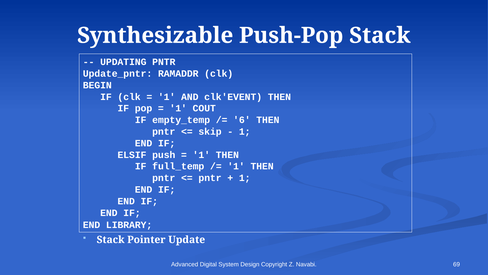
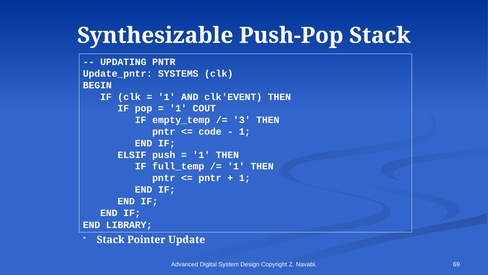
RAMADDR: RAMADDR -> SYSTEMS
6: 6 -> 3
skip: skip -> code
